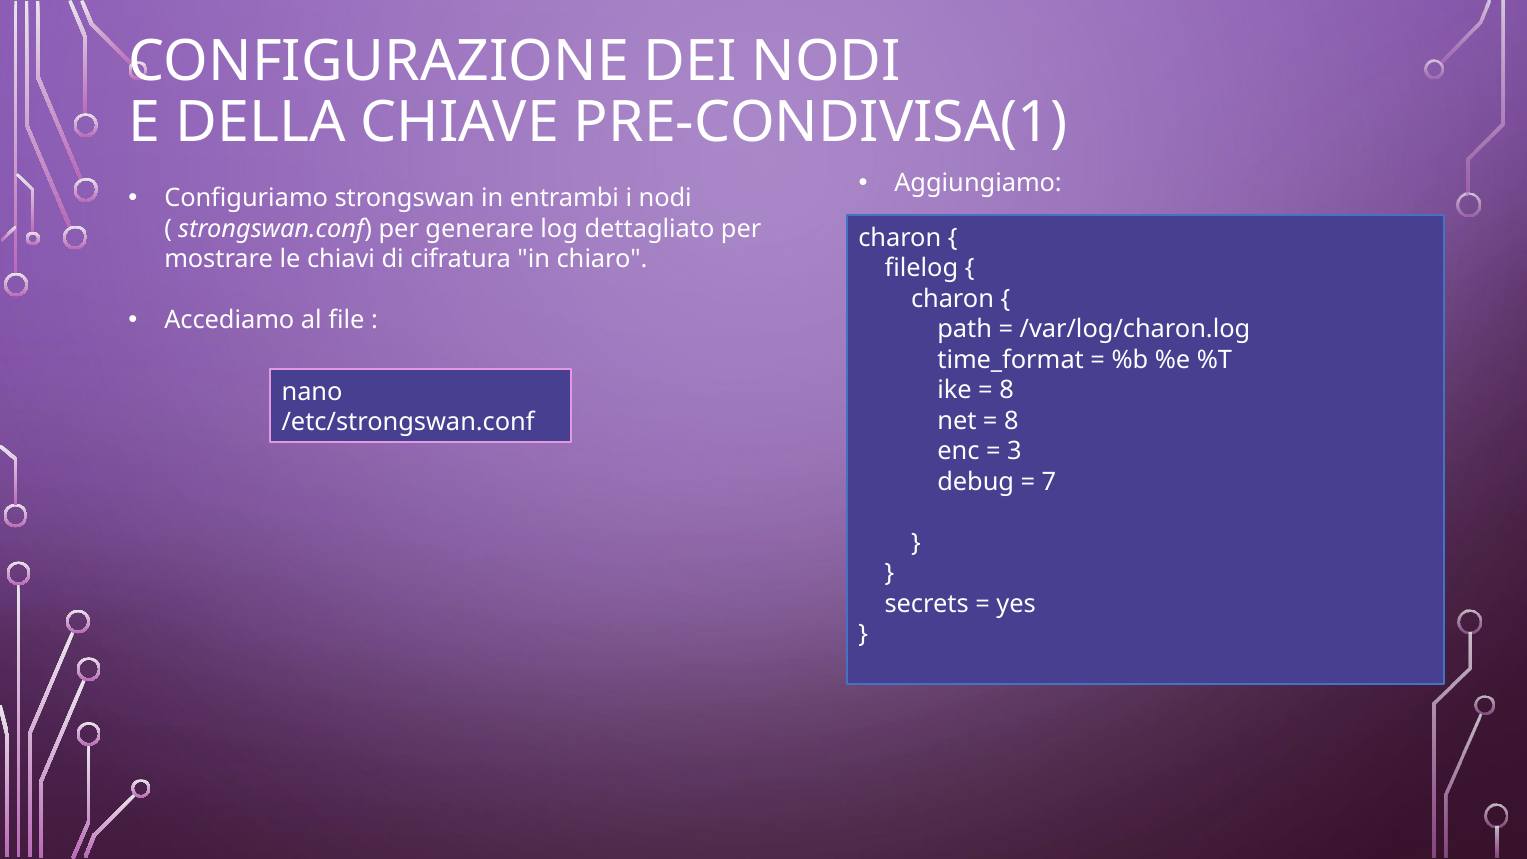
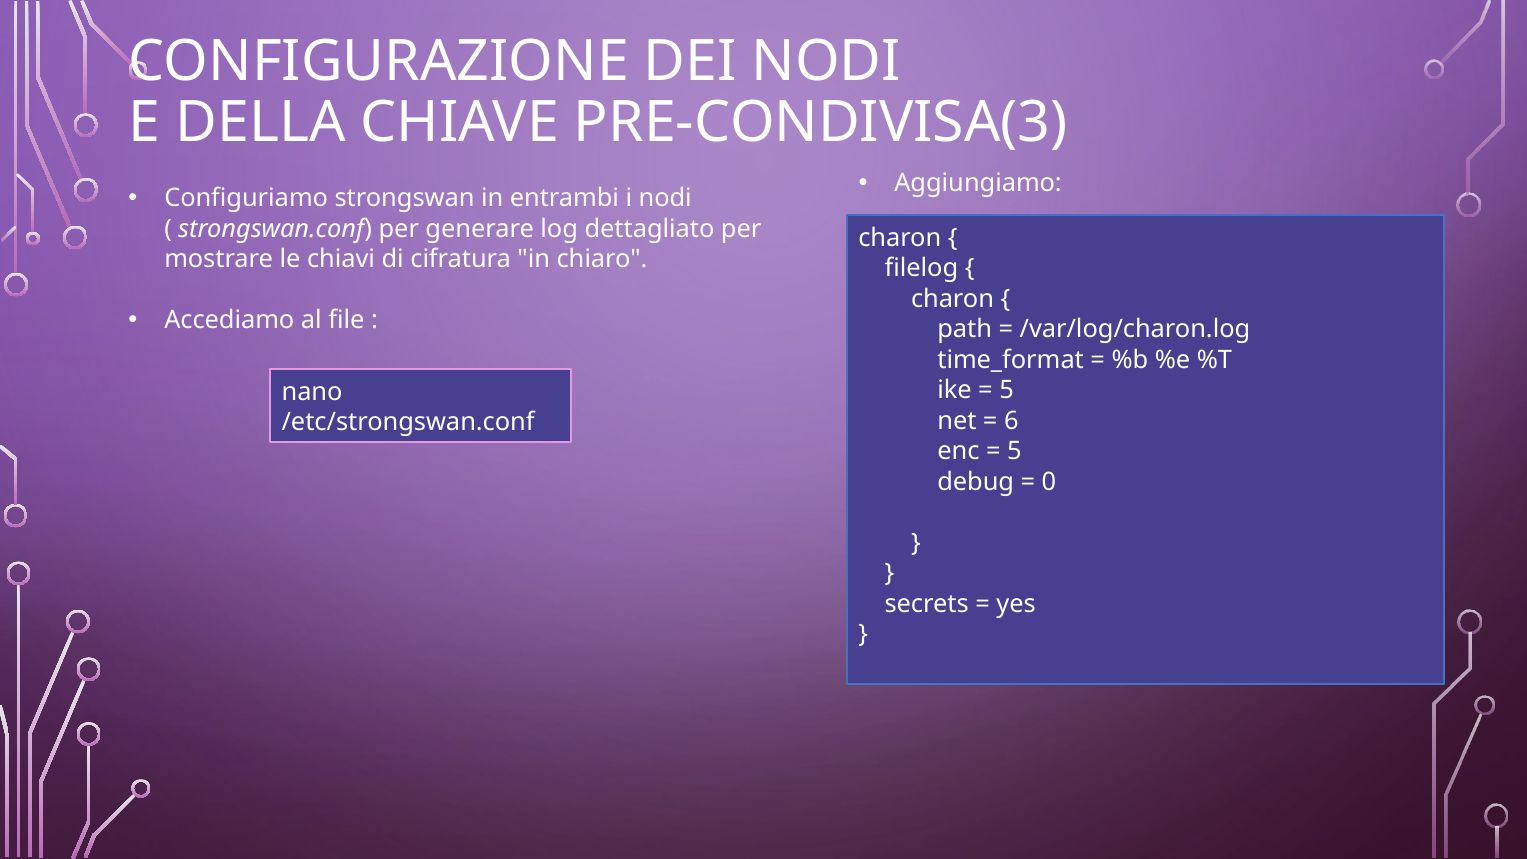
PRE-CONDIVISA(1: PRE-CONDIVISA(1 -> PRE-CONDIVISA(3
8 at (1007, 390): 8 -> 5
8 at (1011, 421): 8 -> 6
3 at (1014, 451): 3 -> 5
7: 7 -> 0
